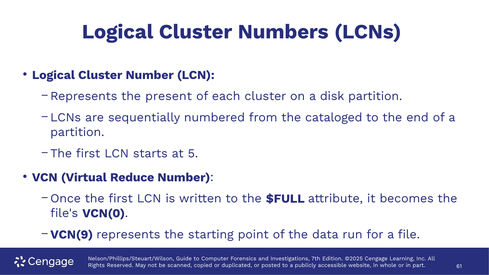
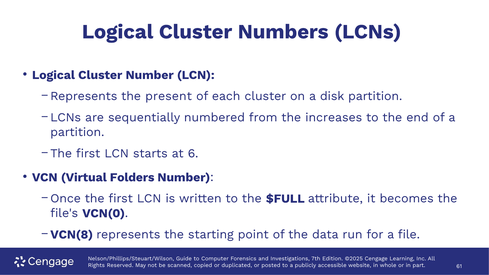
cataloged: cataloged -> increases
5: 5 -> 6
Reduce: Reduce -> Folders
VCN(9: VCN(9 -> VCN(8
